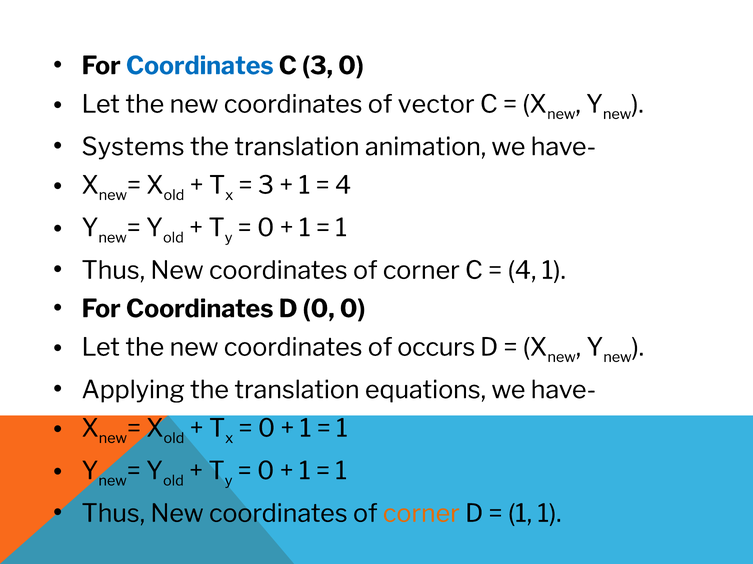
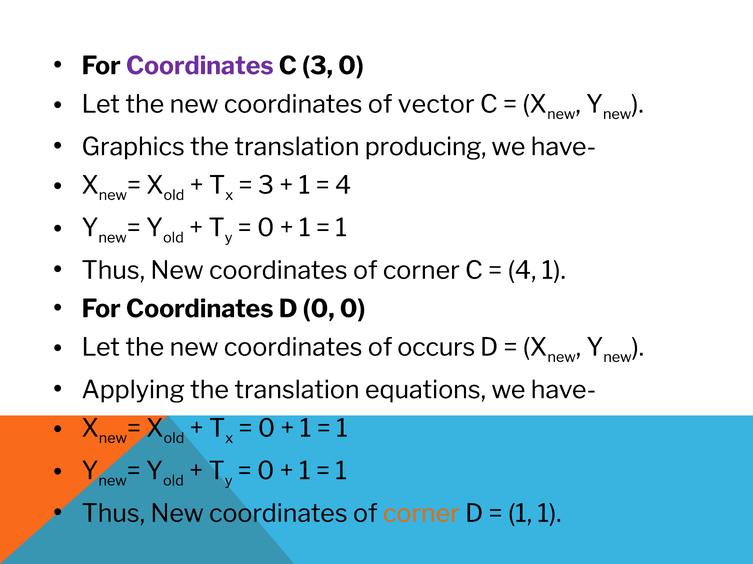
Coordinates at (200, 66) colour: blue -> purple
Systems: Systems -> Graphics
animation: animation -> producing
